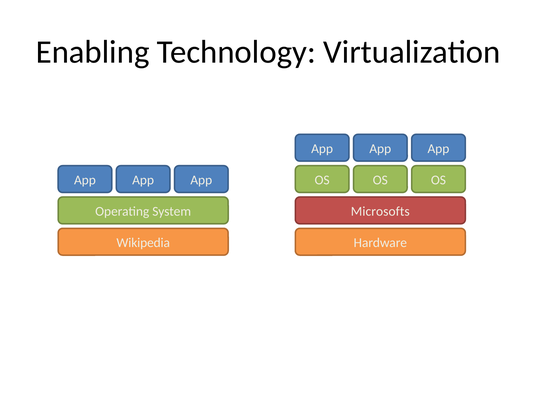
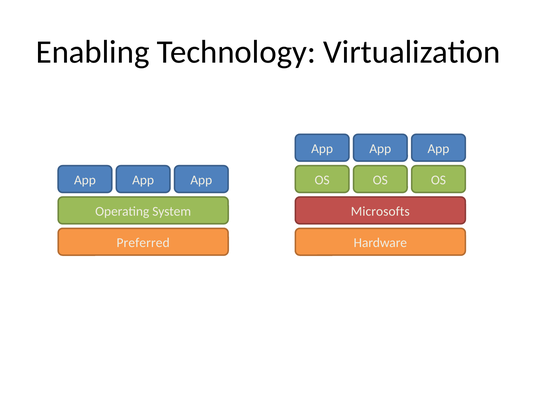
Wikipedia: Wikipedia -> Preferred
